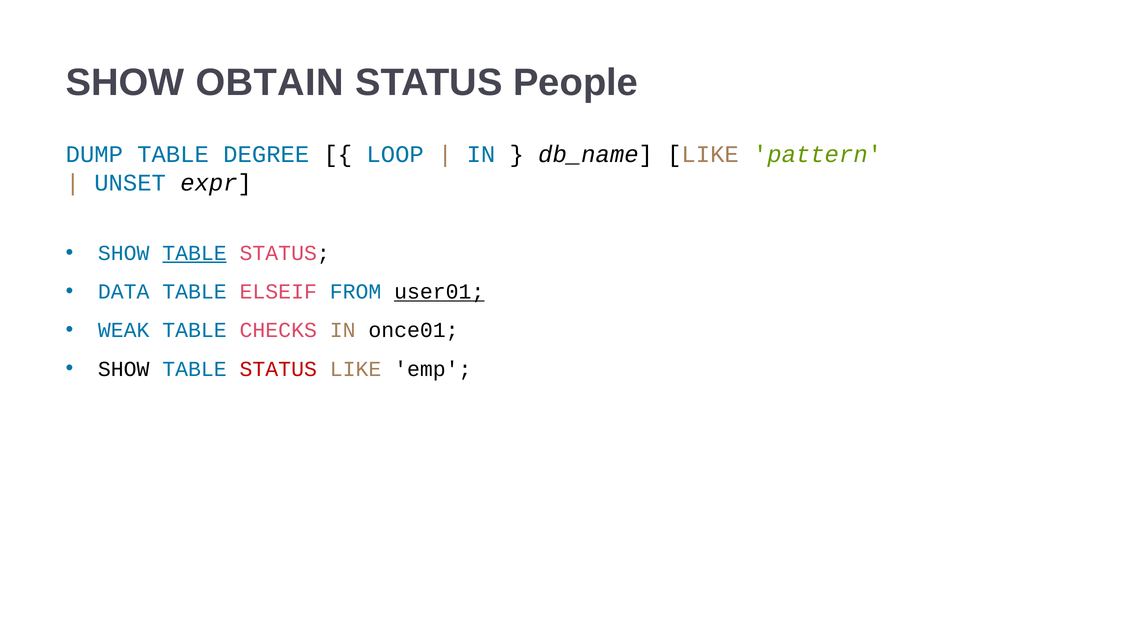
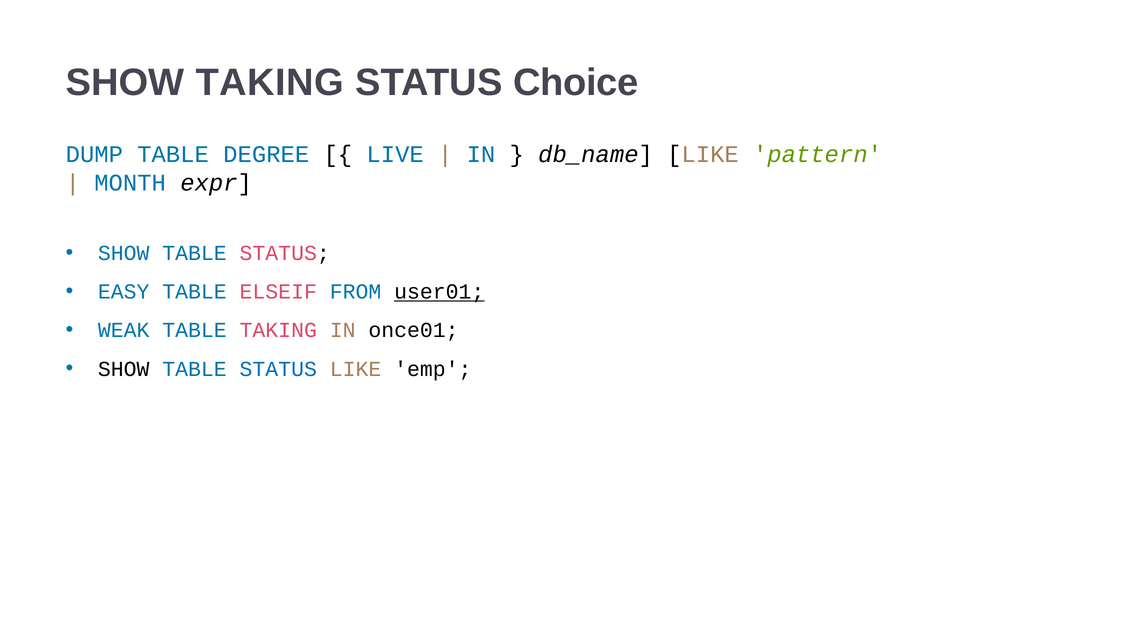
SHOW OBTAIN: OBTAIN -> TAKING
People: People -> Choice
LOOP: LOOP -> LIVE
UNSET: UNSET -> MONTH
TABLE at (195, 253) underline: present -> none
DATA: DATA -> EASY
TABLE CHECKS: CHECKS -> TAKING
STATUS at (278, 369) colour: red -> blue
